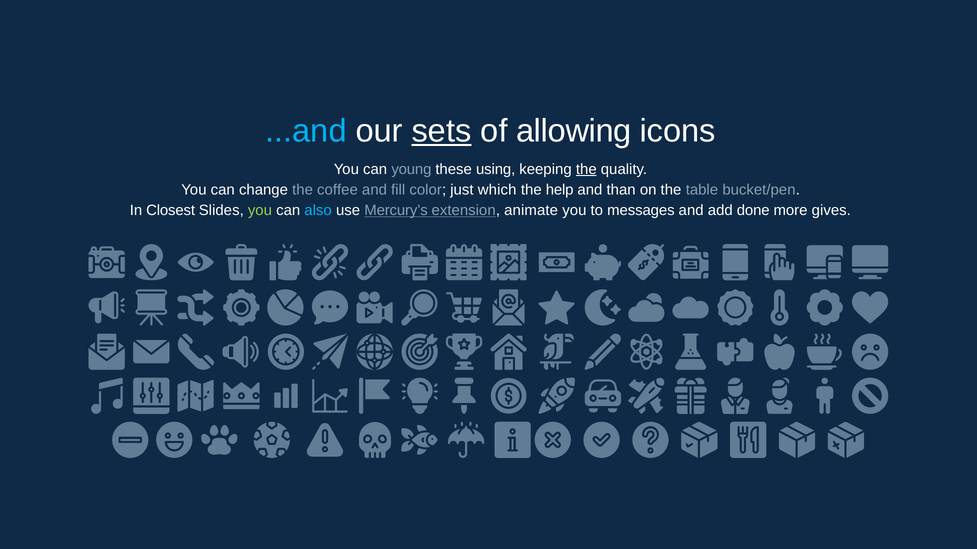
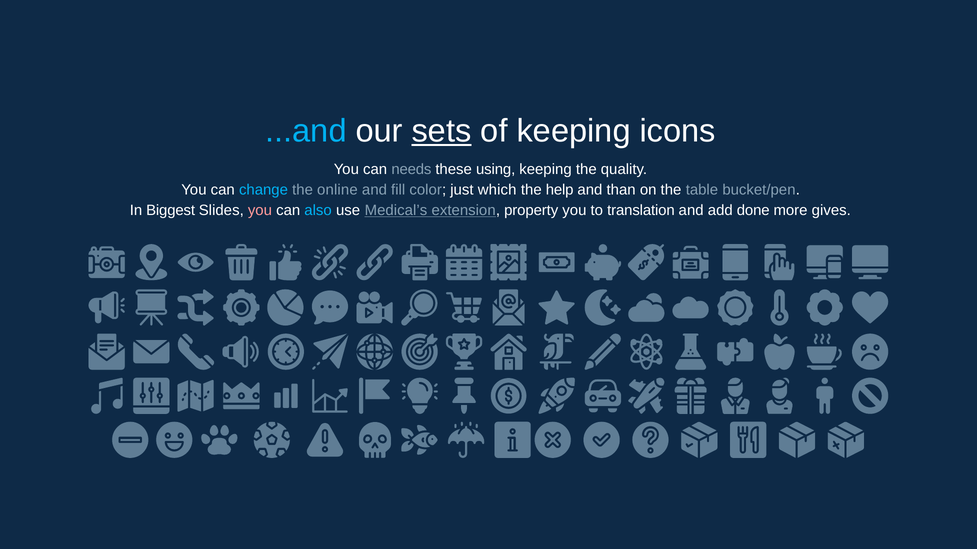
of allowing: allowing -> keeping
young: young -> needs
the at (586, 169) underline: present -> none
change colour: white -> light blue
coffee: coffee -> online
Closest: Closest -> Biggest
you at (260, 210) colour: light green -> pink
Mercury’s: Mercury’s -> Medical’s
animate: animate -> property
messages: messages -> translation
